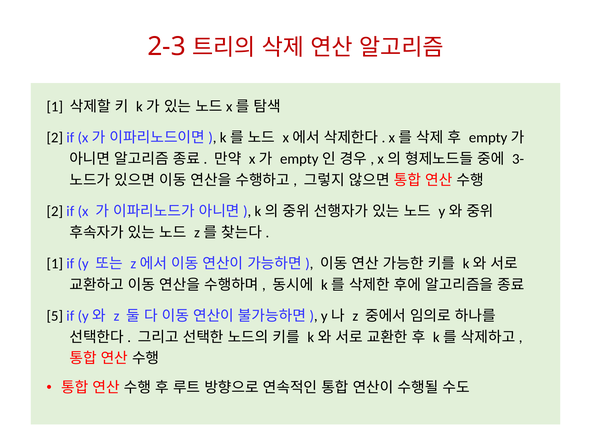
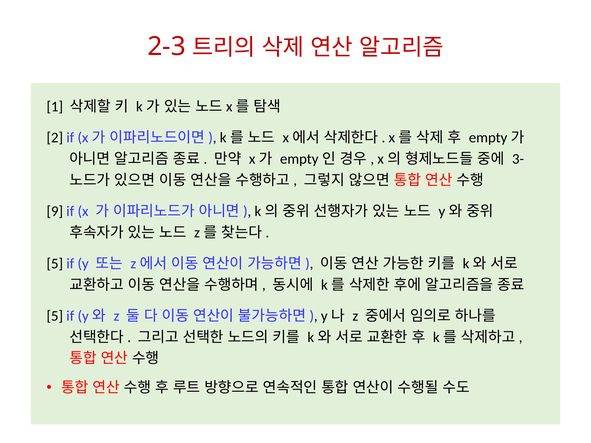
2 at (55, 211): 2 -> 9
1 at (55, 264): 1 -> 5
